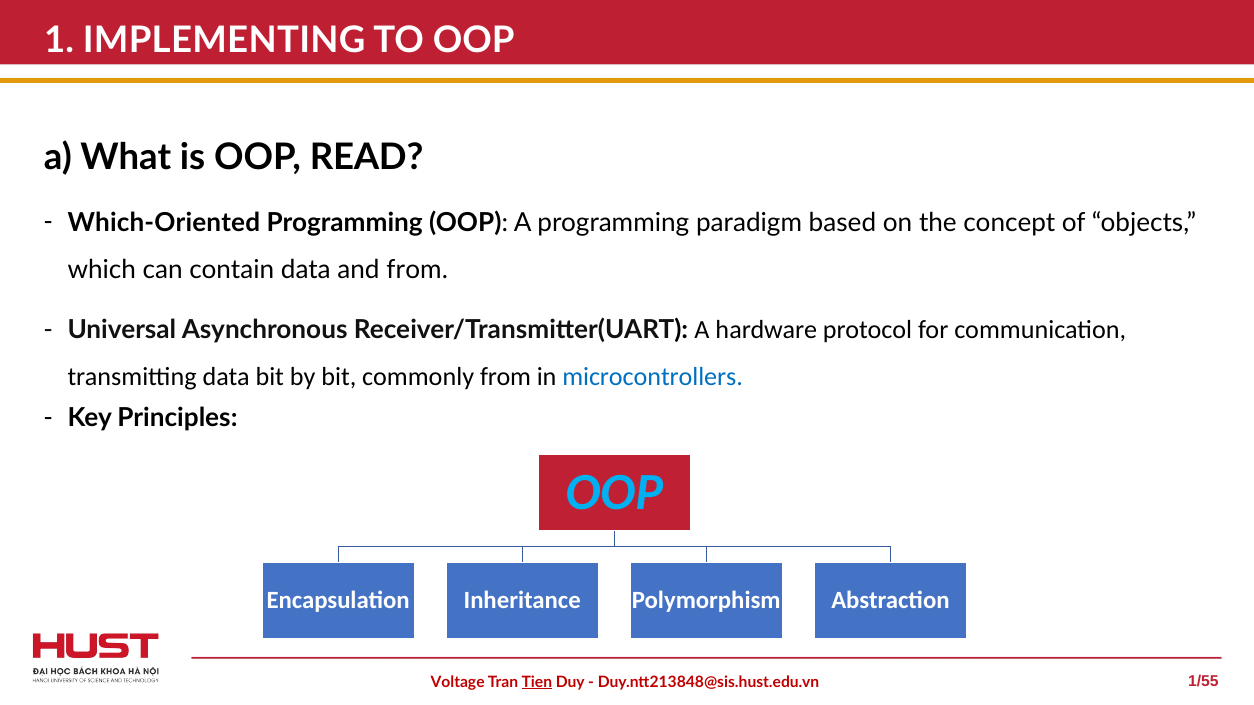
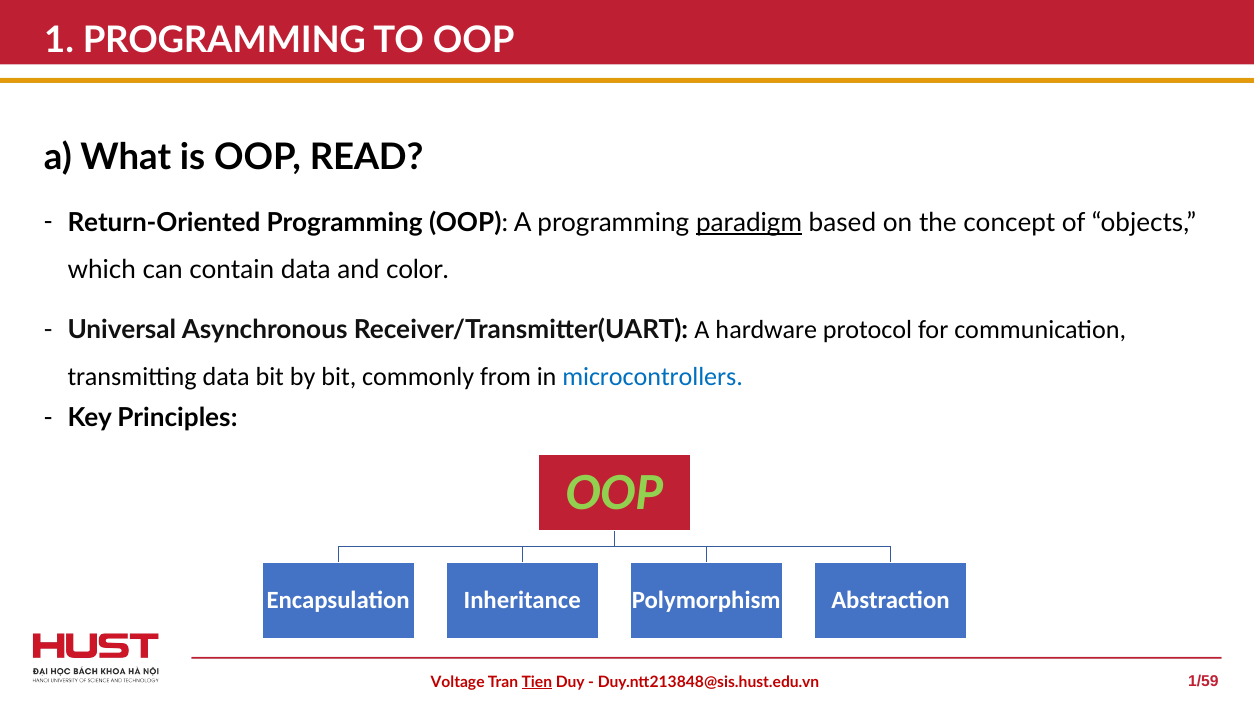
1 IMPLEMENTING: IMPLEMENTING -> PROGRAMMING
Which-Oriented: Which-Oriented -> Return-Oriented
paradigm underline: none -> present
and from: from -> color
OOP at (614, 492) colour: light blue -> light green
1/55: 1/55 -> 1/59
